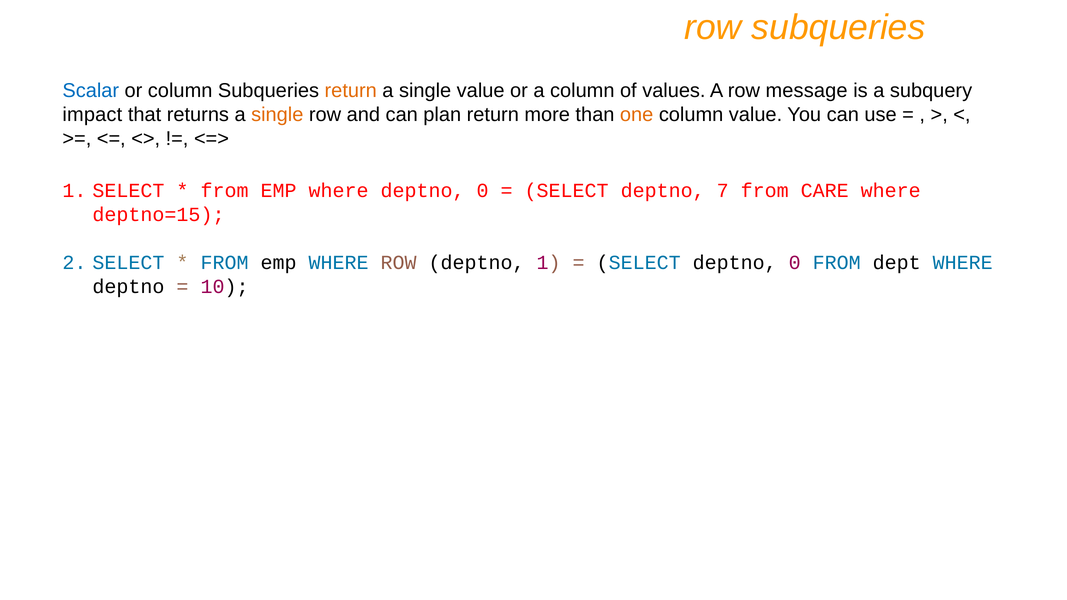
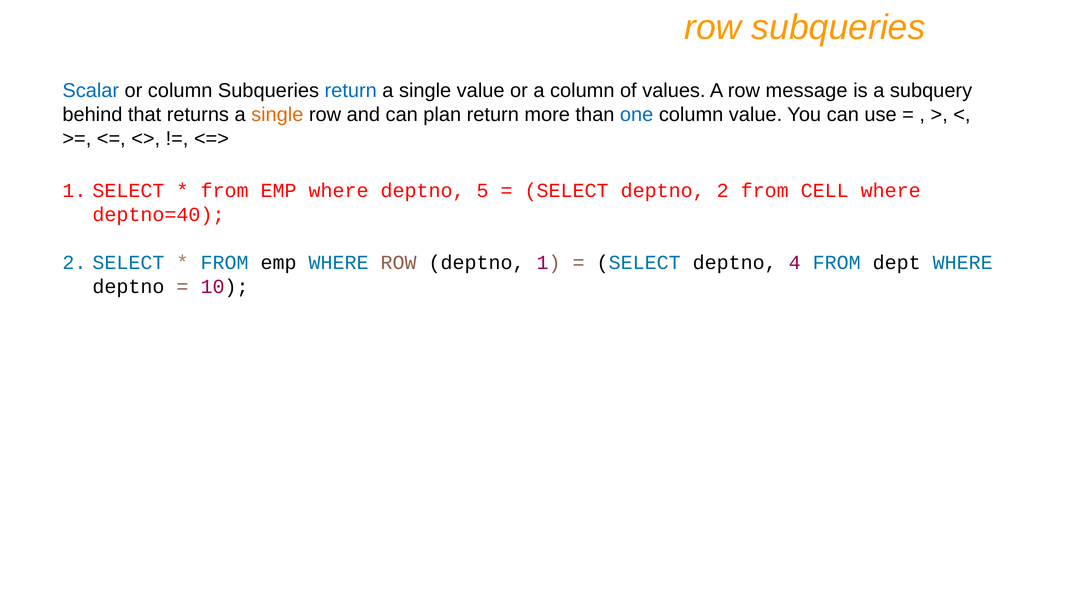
return at (351, 91) colour: orange -> blue
impact: impact -> behind
one colour: orange -> blue
where deptno 0: 0 -> 5
deptno 7: 7 -> 2
CARE: CARE -> CELL
deptno=15: deptno=15 -> deptno=40
SELECT deptno 0: 0 -> 4
